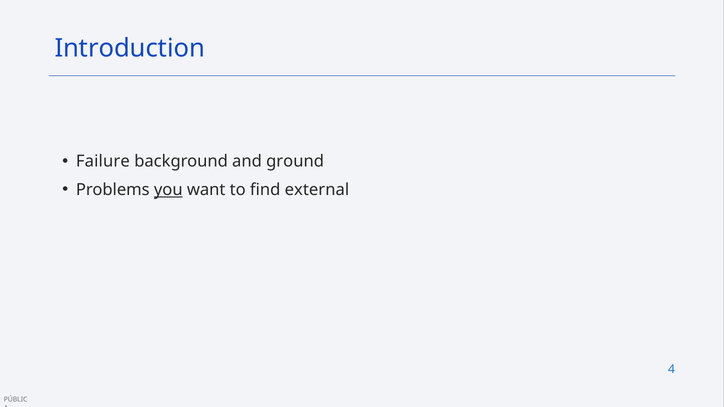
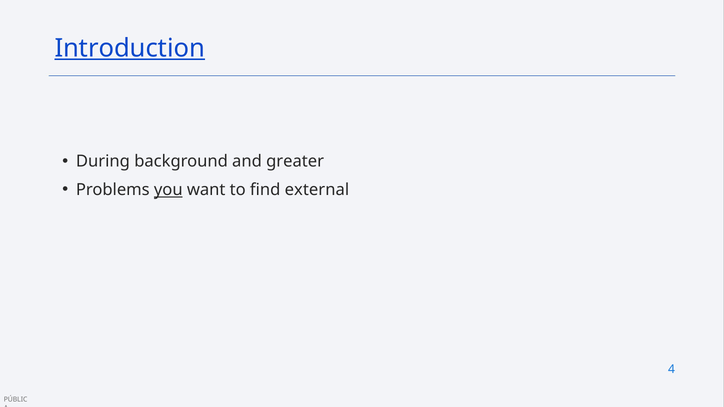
Introduction underline: none -> present
Failure: Failure -> During
ground: ground -> greater
